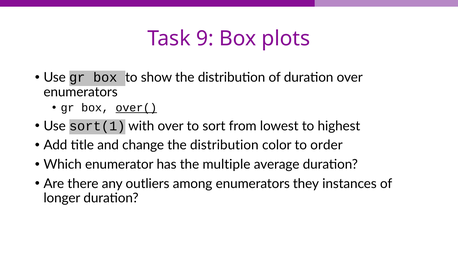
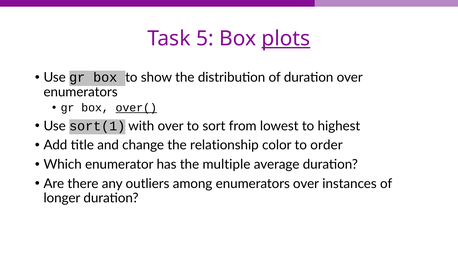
9: 9 -> 5
plots underline: none -> present
change the distribution: distribution -> relationship
enumerators they: they -> over
